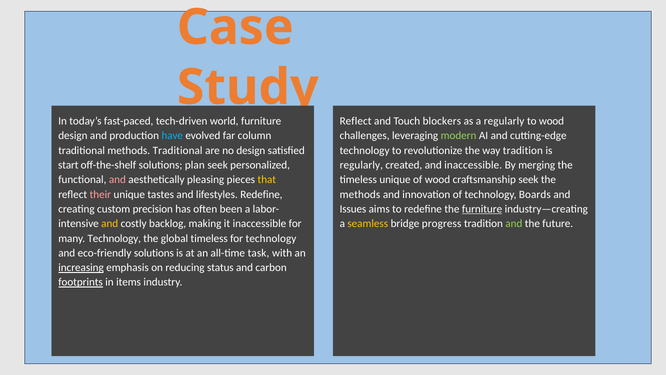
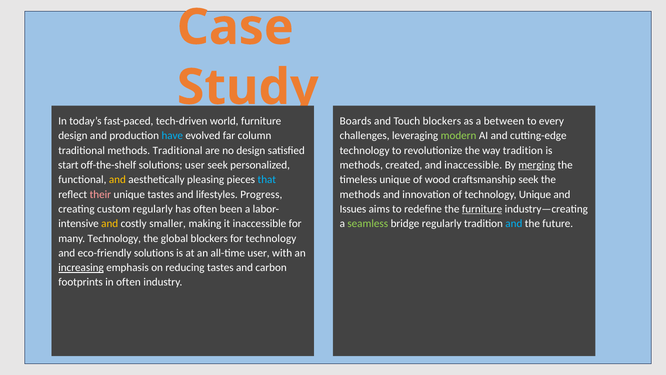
Reflect at (356, 121): Reflect -> Boards
a regularly: regularly -> between
to wood: wood -> every
solutions plan: plan -> user
regularly at (361, 165): regularly -> methods
merging underline: none -> present
and at (117, 180) colour: pink -> yellow
that colour: yellow -> light blue
lifestyles Redefine: Redefine -> Progress
technology Boards: Boards -> Unique
custom precision: precision -> regularly
backlog: backlog -> smaller
seamless colour: yellow -> light green
bridge progress: progress -> regularly
and at (514, 223) colour: light green -> light blue
global timeless: timeless -> blockers
all-time task: task -> user
reducing status: status -> tastes
footprints underline: present -> none
in items: items -> often
